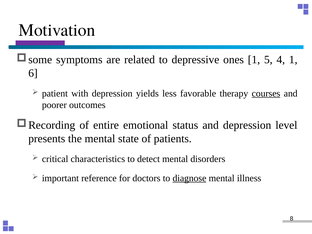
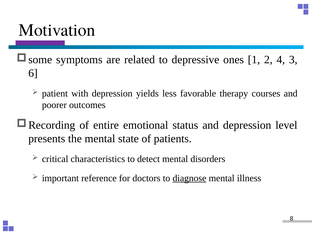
5: 5 -> 2
4 1: 1 -> 3
courses underline: present -> none
